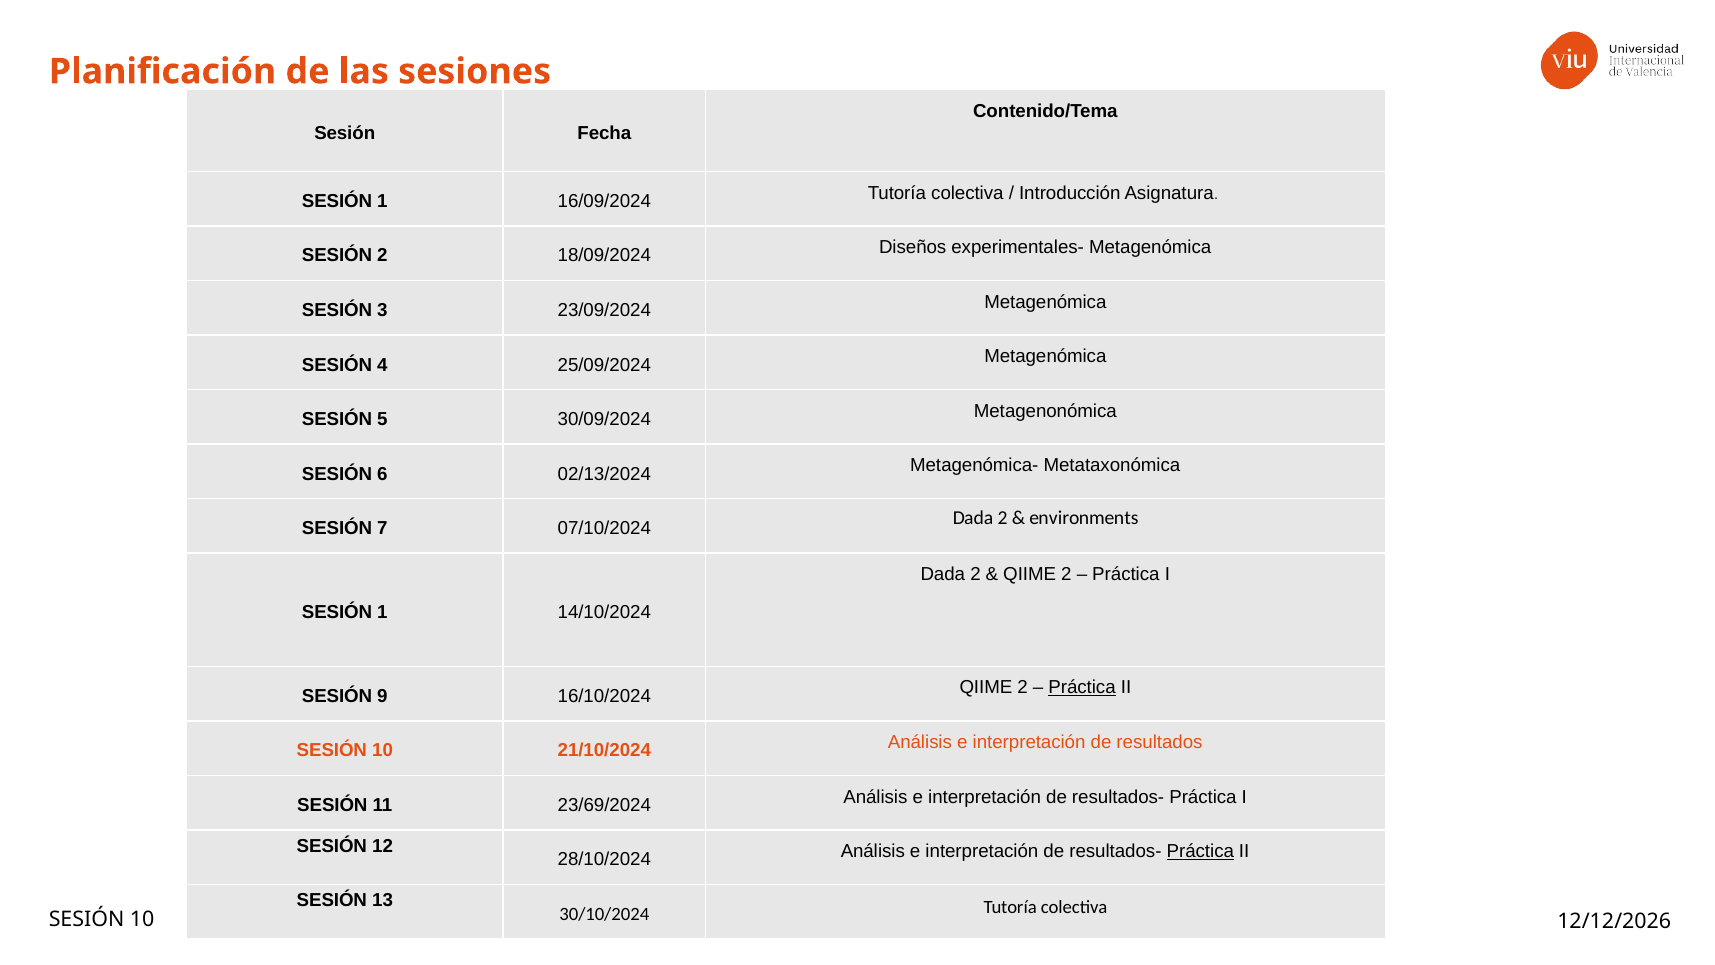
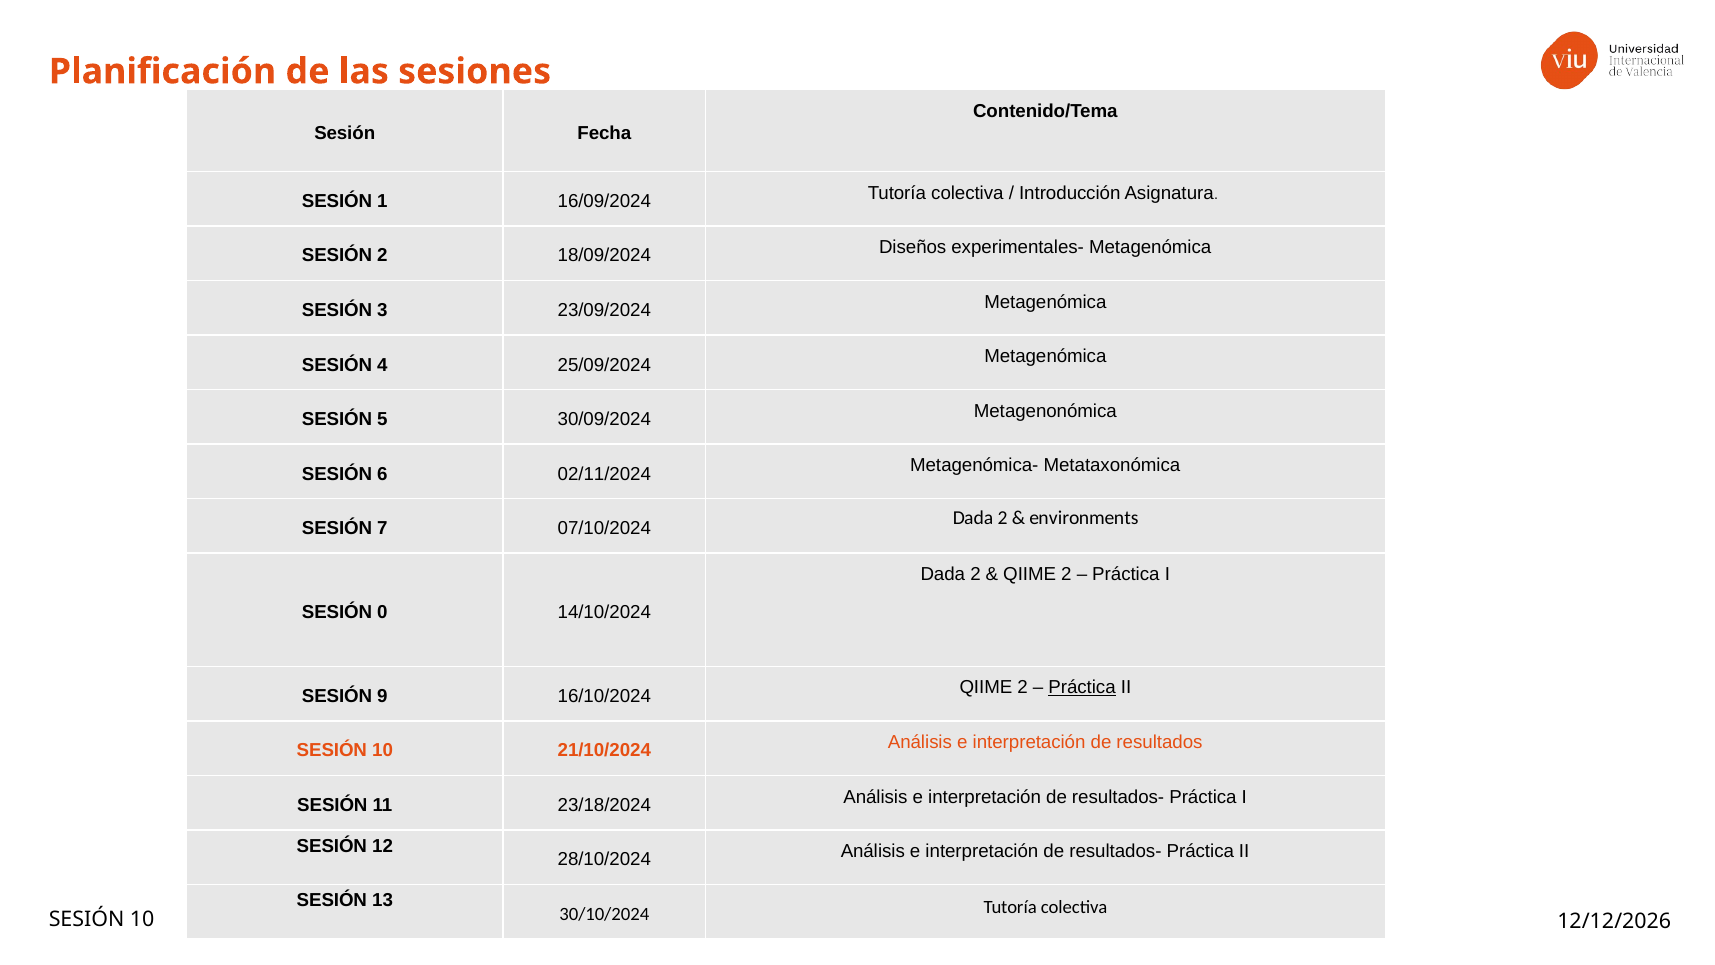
02/13/2024: 02/13/2024 -> 02/11/2024
1 at (382, 612): 1 -> 0
23/69/2024: 23/69/2024 -> 23/18/2024
Práctica at (1200, 851) underline: present -> none
